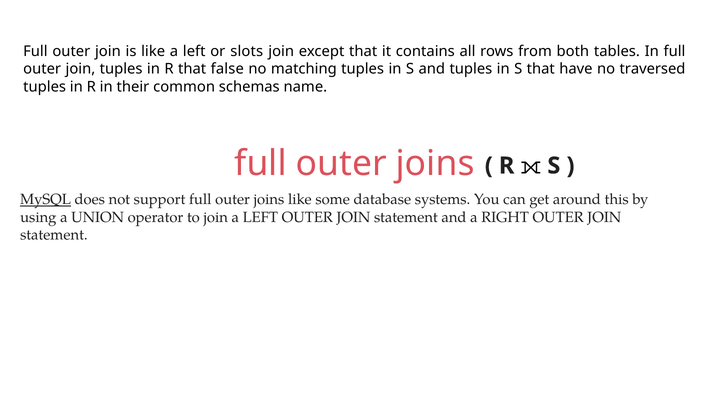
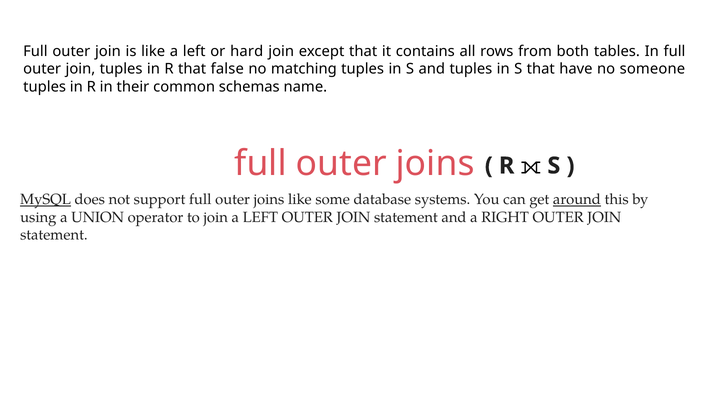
slots: slots -> hard
traversed: traversed -> someone
around underline: none -> present
